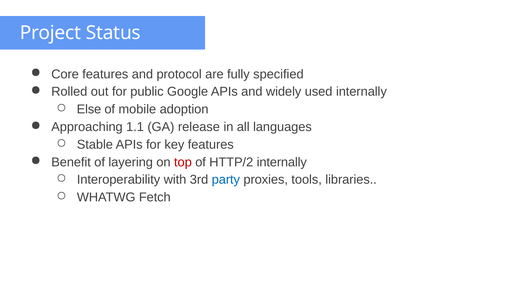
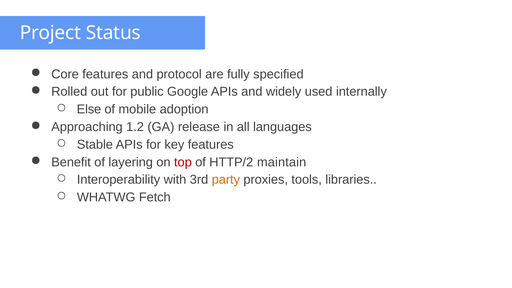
1.1: 1.1 -> 1.2
HTTP/2 internally: internally -> maintain
party colour: blue -> orange
